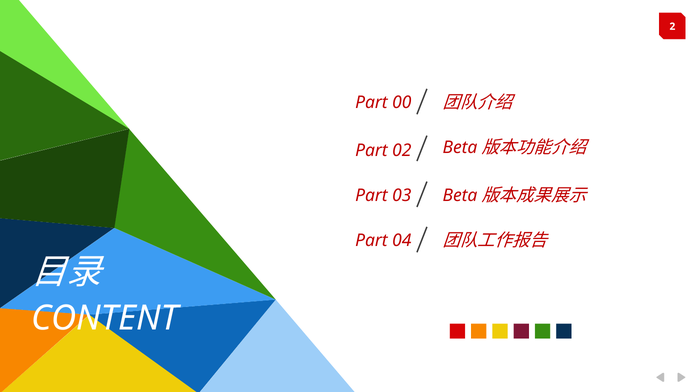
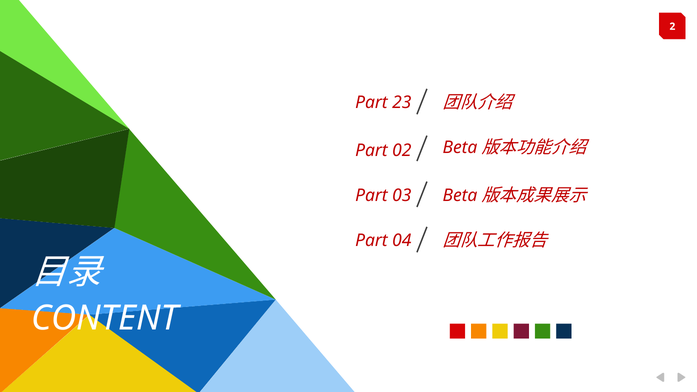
00: 00 -> 23
